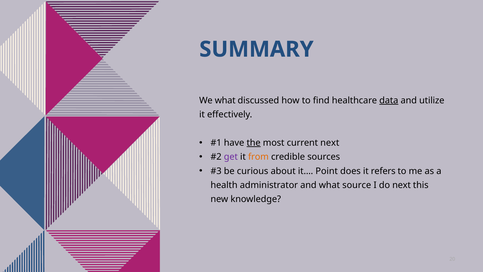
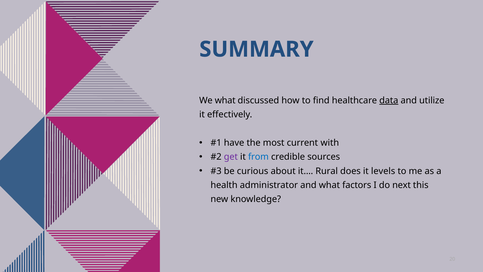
the underline: present -> none
current next: next -> with
from colour: orange -> blue
Point: Point -> Rural
refers: refers -> levels
source: source -> factors
